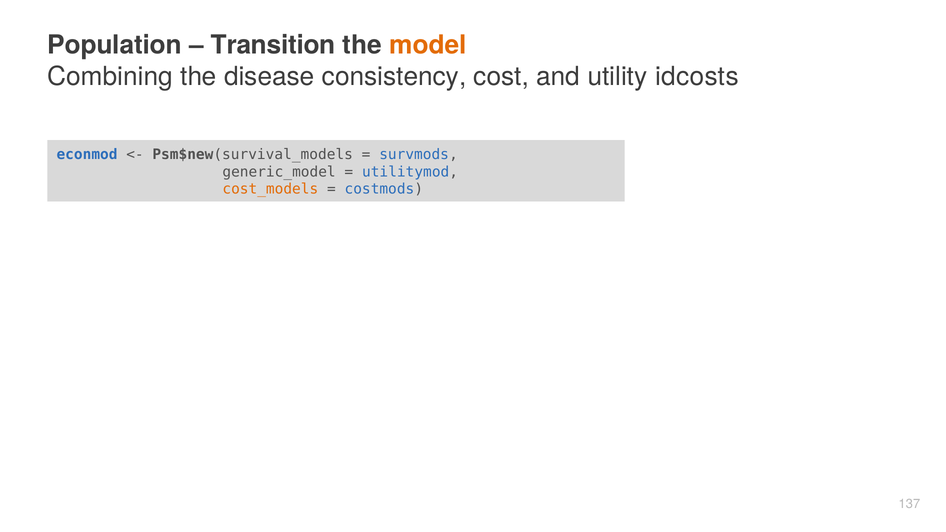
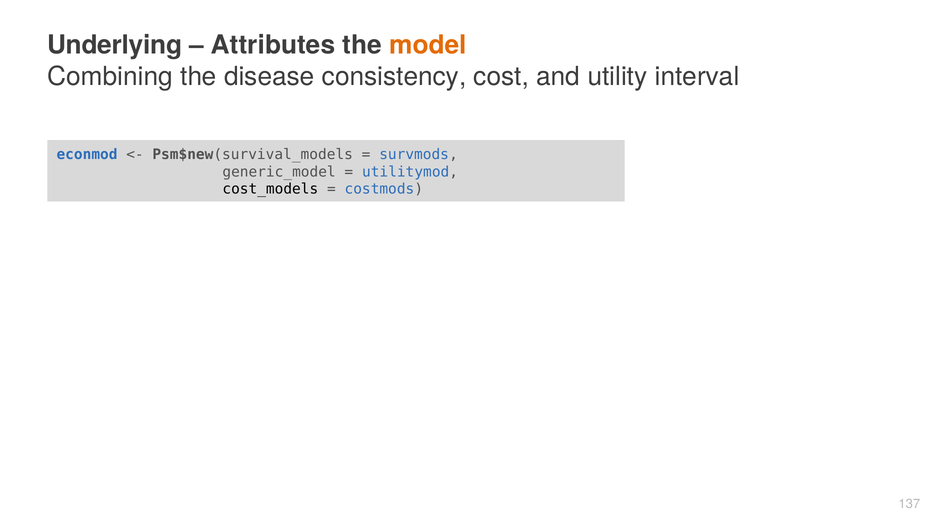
Population: Population -> Underlying
Transition: Transition -> Attributes
idcosts: idcosts -> interval
cost_models colour: orange -> black
